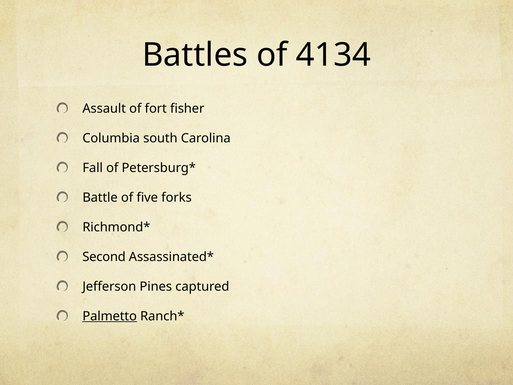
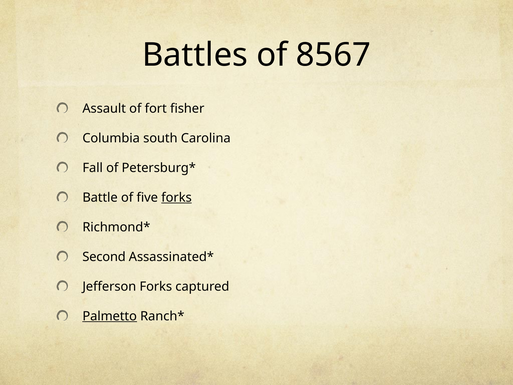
4134: 4134 -> 8567
forks at (177, 197) underline: none -> present
Jefferson Pines: Pines -> Forks
